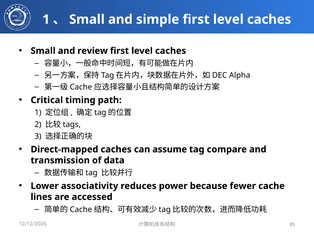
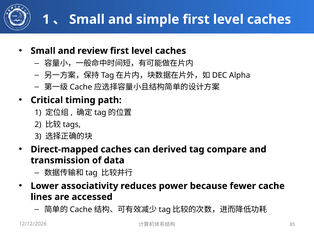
assume: assume -> derived
